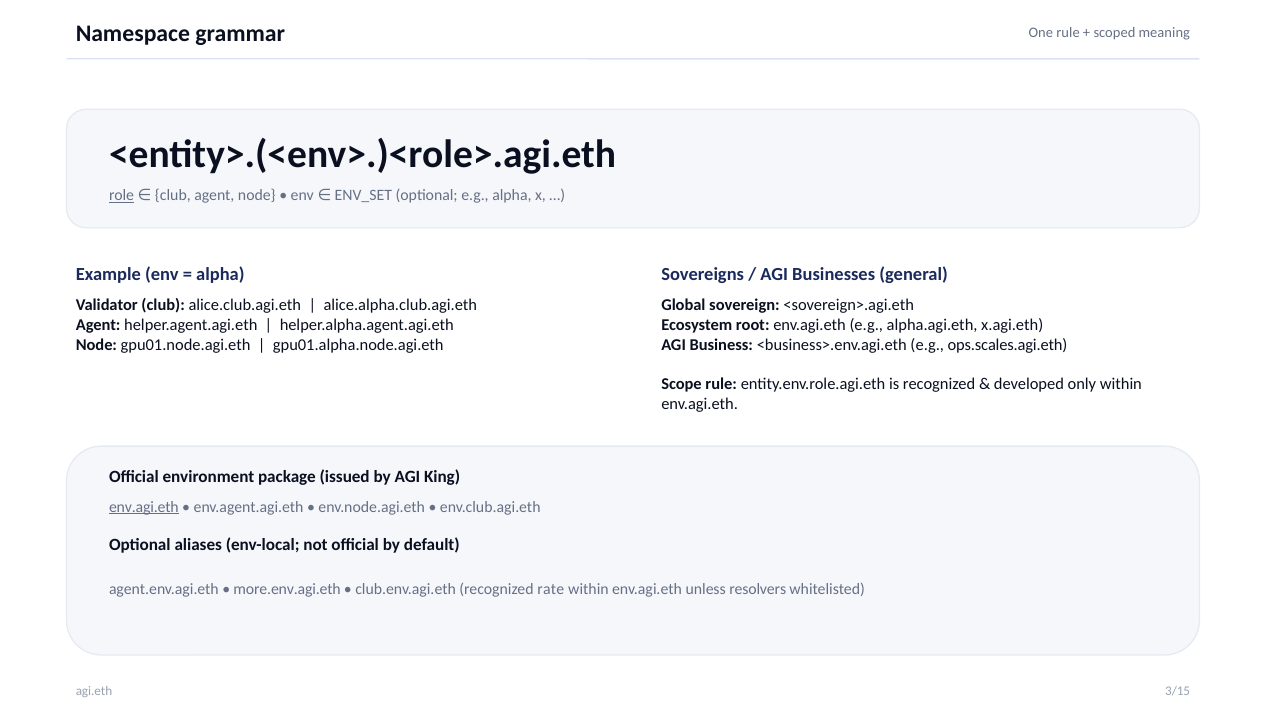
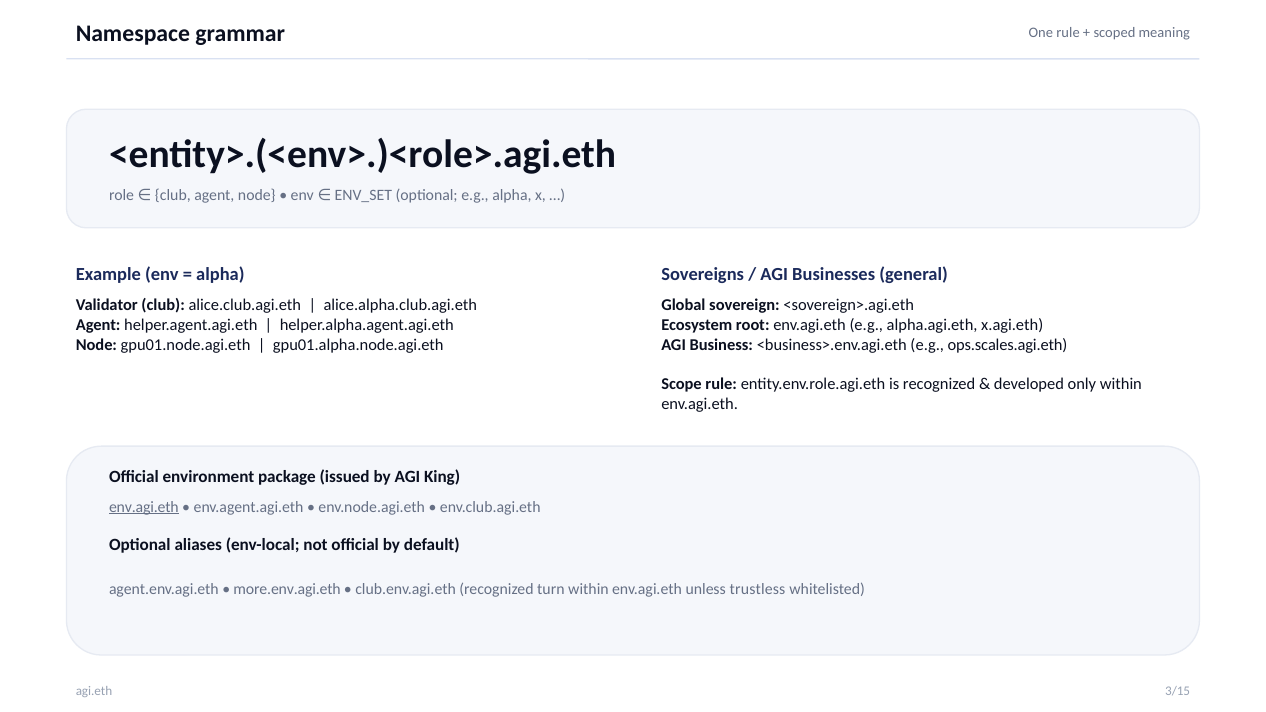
role underline: present -> none
rate: rate -> turn
resolvers: resolvers -> trustless
